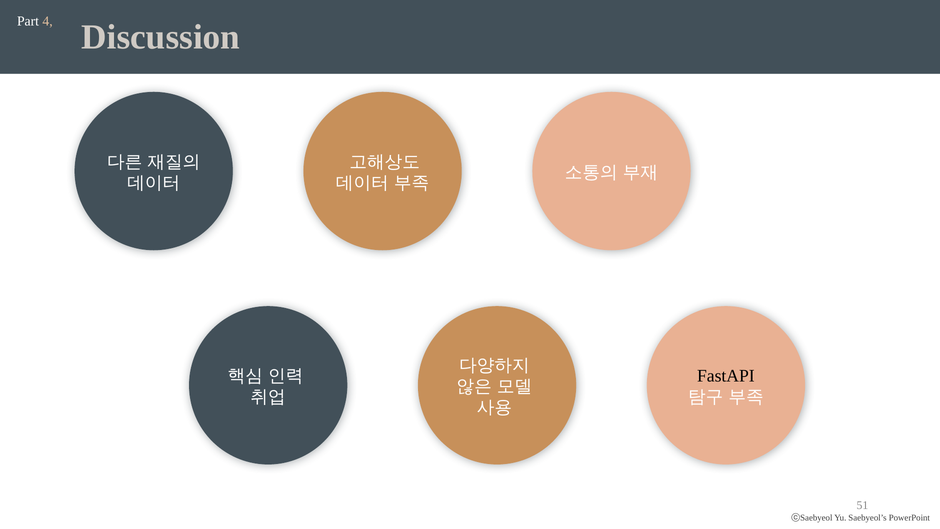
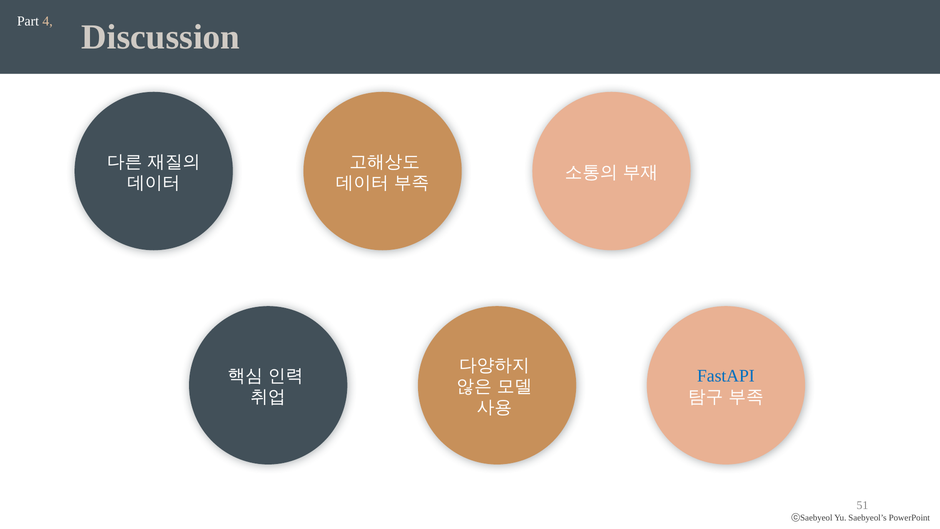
FastAPI colour: black -> blue
